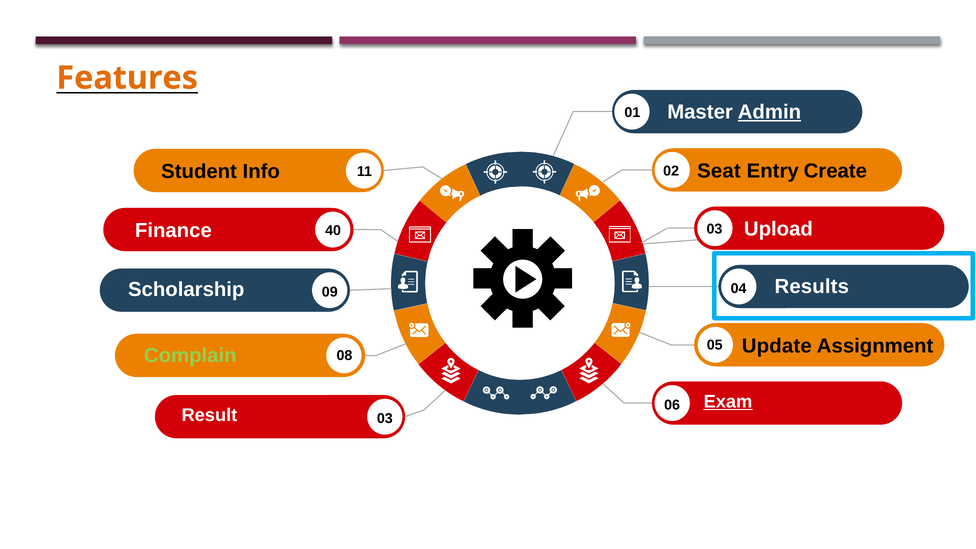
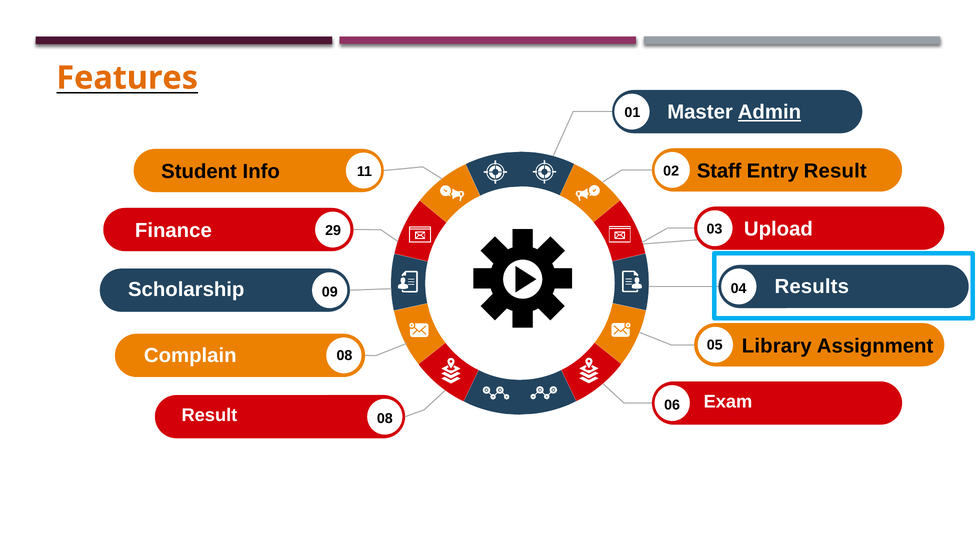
Seat: Seat -> Staff
Entry Create: Create -> Result
40: 40 -> 29
Update: Update -> Library
Complain colour: light green -> white
Exam underline: present -> none
Result 03: 03 -> 08
